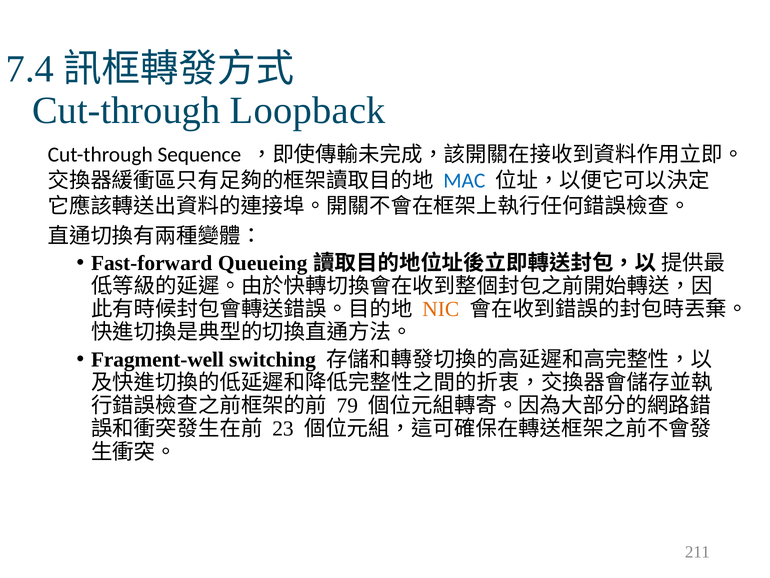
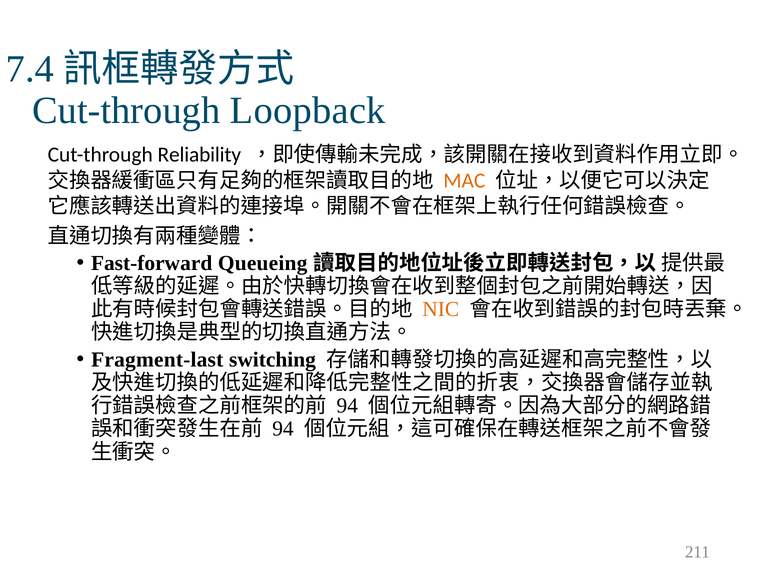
Sequence: Sequence -> Reliability
MAC colour: blue -> orange
Fragment-well: Fragment-well -> Fragment-last
79 at (347, 405): 79 -> 94
23 at (283, 428): 23 -> 94
